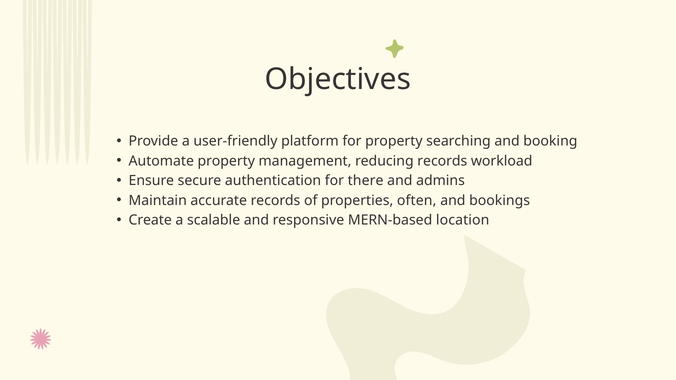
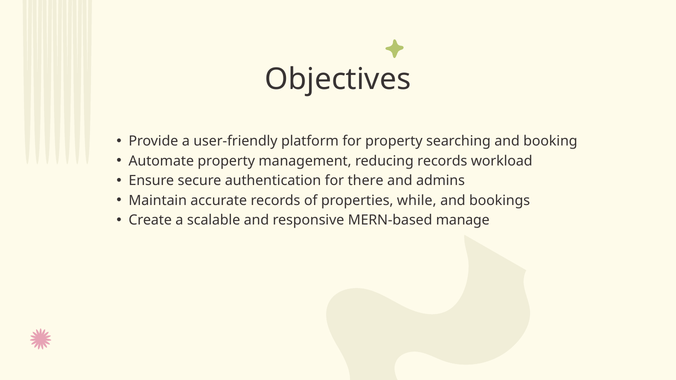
often: often -> while
location: location -> manage
